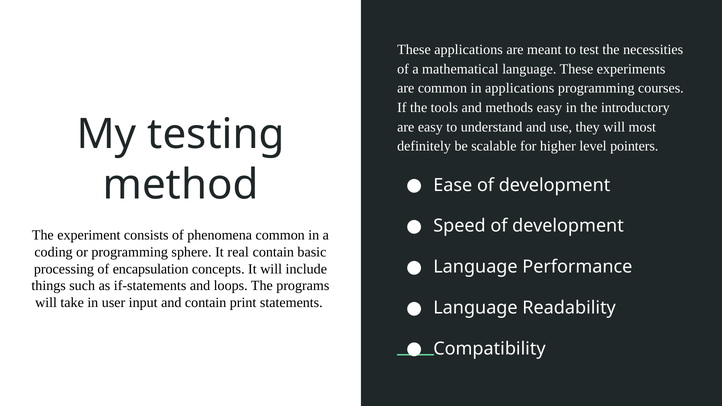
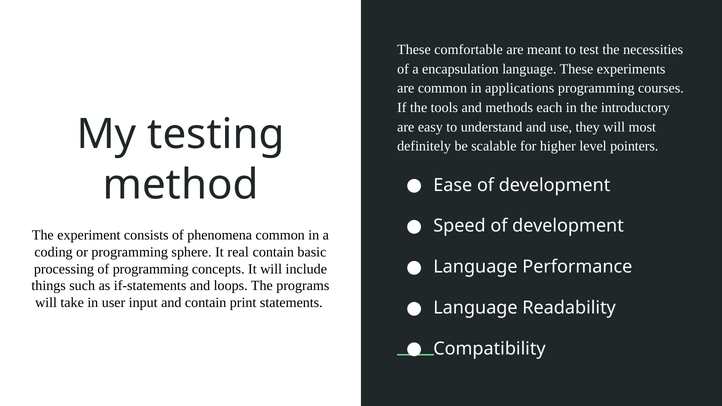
These applications: applications -> comfortable
mathematical: mathematical -> encapsulation
methods easy: easy -> each
of encapsulation: encapsulation -> programming
